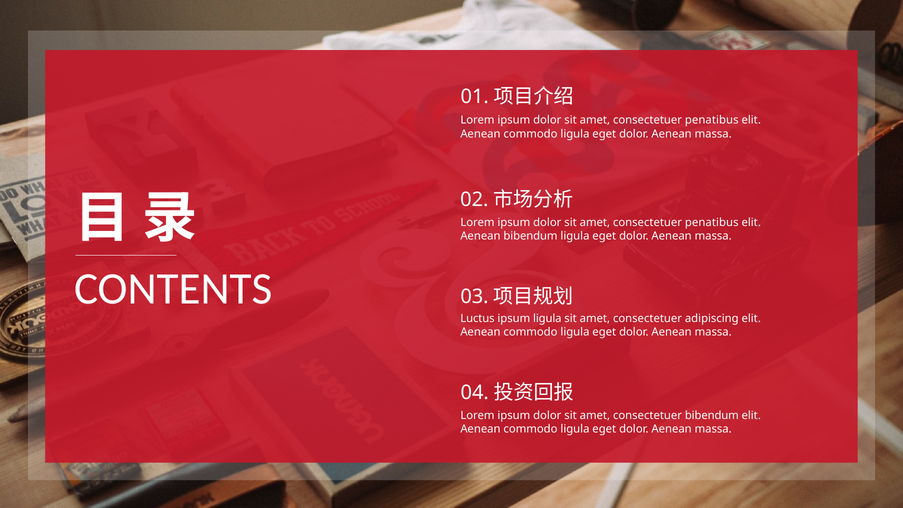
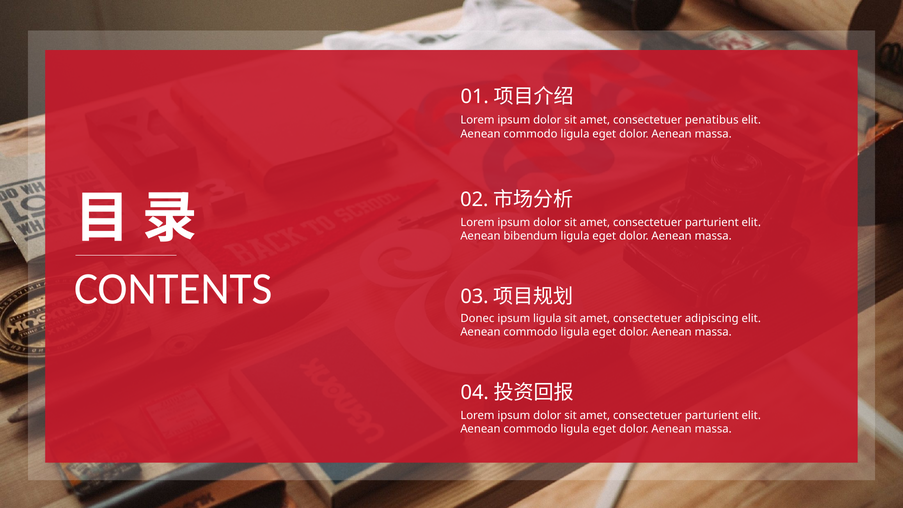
penatibus at (712, 222): penatibus -> parturient
Luctus: Luctus -> Donec
bibendum at (712, 416): bibendum -> parturient
